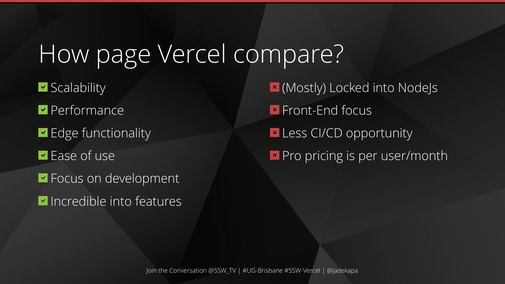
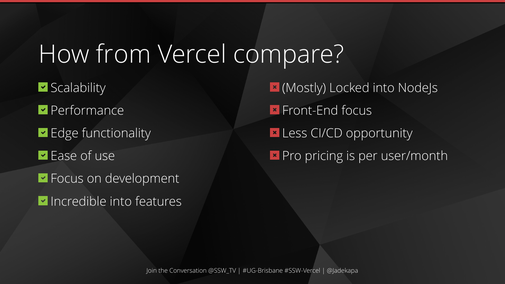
page: page -> from
